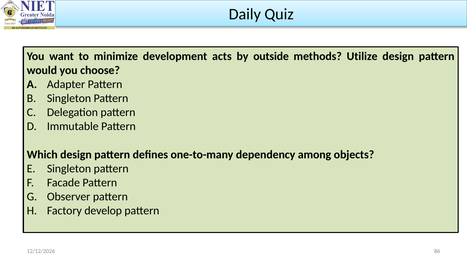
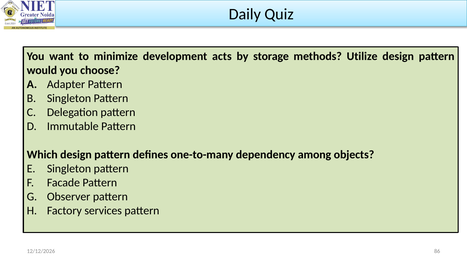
outside: outside -> storage
develop: develop -> services
